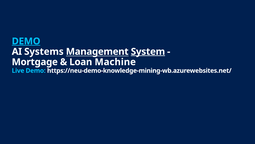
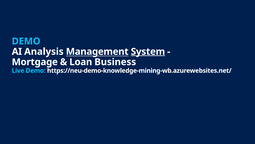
DEMO at (26, 41) underline: present -> none
Systems: Systems -> Analysis
Machine: Machine -> Business
